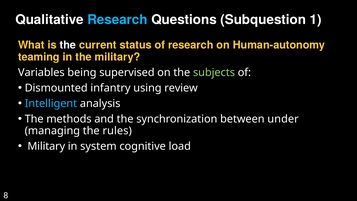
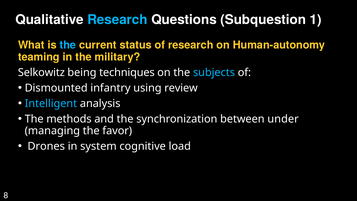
the at (68, 45) colour: white -> light blue
Variables: Variables -> Selkowitz
supervised: supervised -> techniques
subjects colour: light green -> light blue
rules: rules -> favor
Military at (46, 146): Military -> Drones
